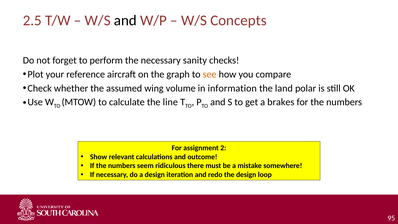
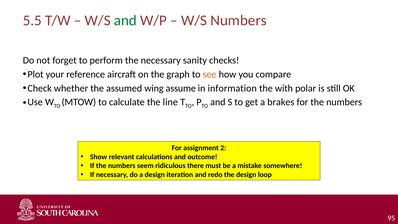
2.5: 2.5 -> 5.5
and at (125, 20) colour: black -> green
W/S Concepts: Concepts -> Numbers
volume: volume -> assume
land: land -> with
